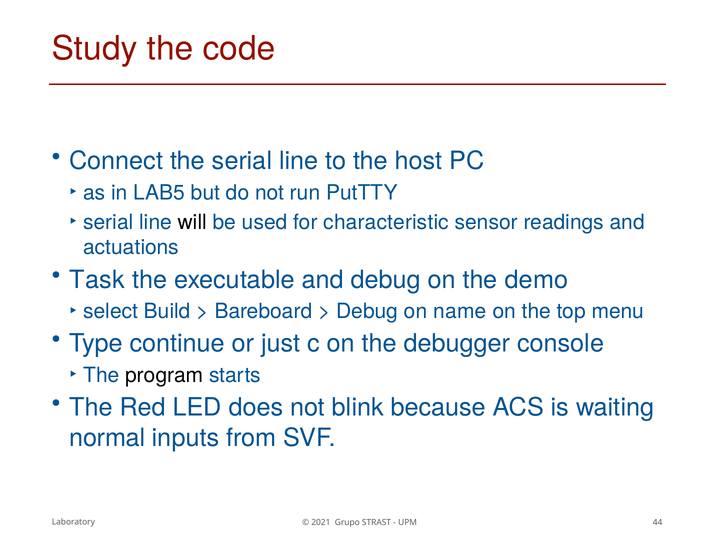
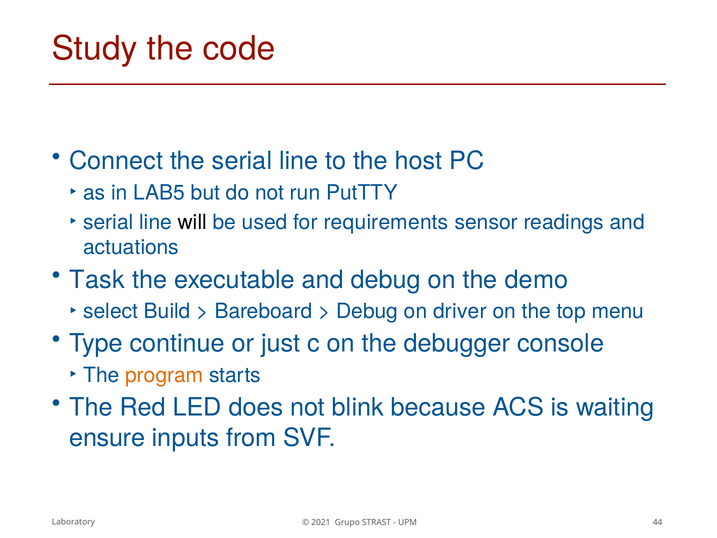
characteristic: characteristic -> requirements
name: name -> driver
program colour: black -> orange
normal: normal -> ensure
